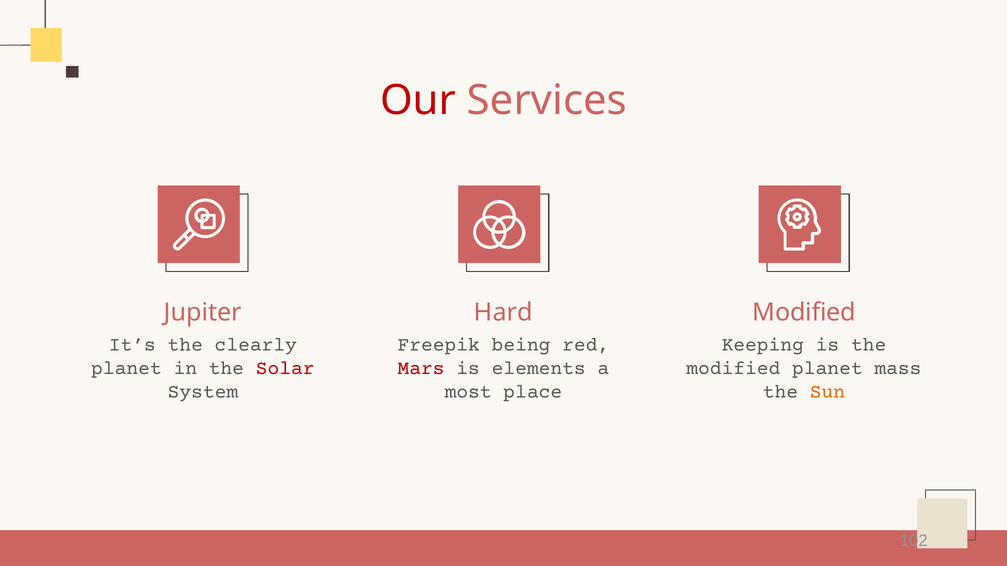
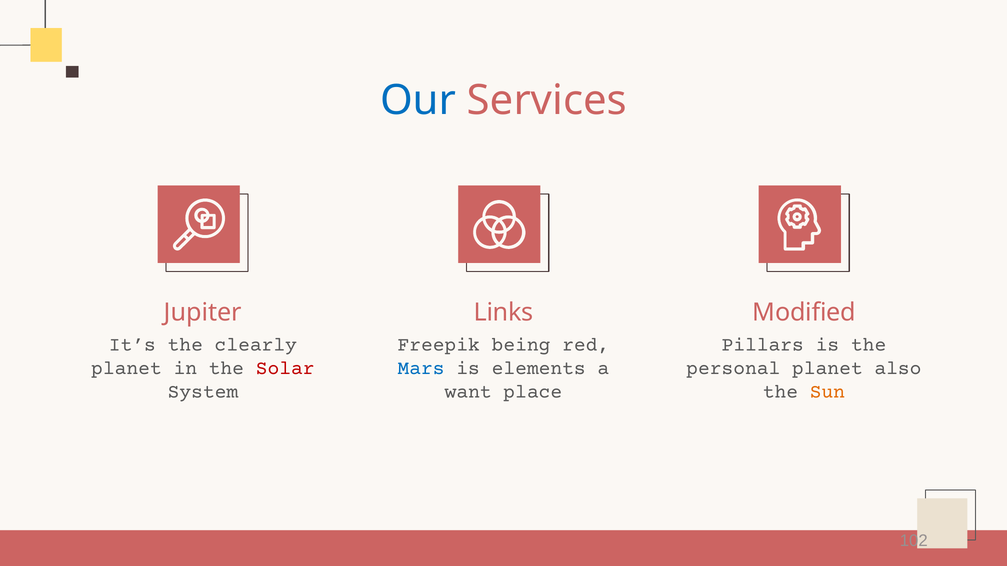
Our colour: red -> blue
Hard: Hard -> Links
Keeping: Keeping -> Pillars
Mars colour: red -> blue
modified at (733, 368): modified -> personal
mass: mass -> also
most: most -> want
